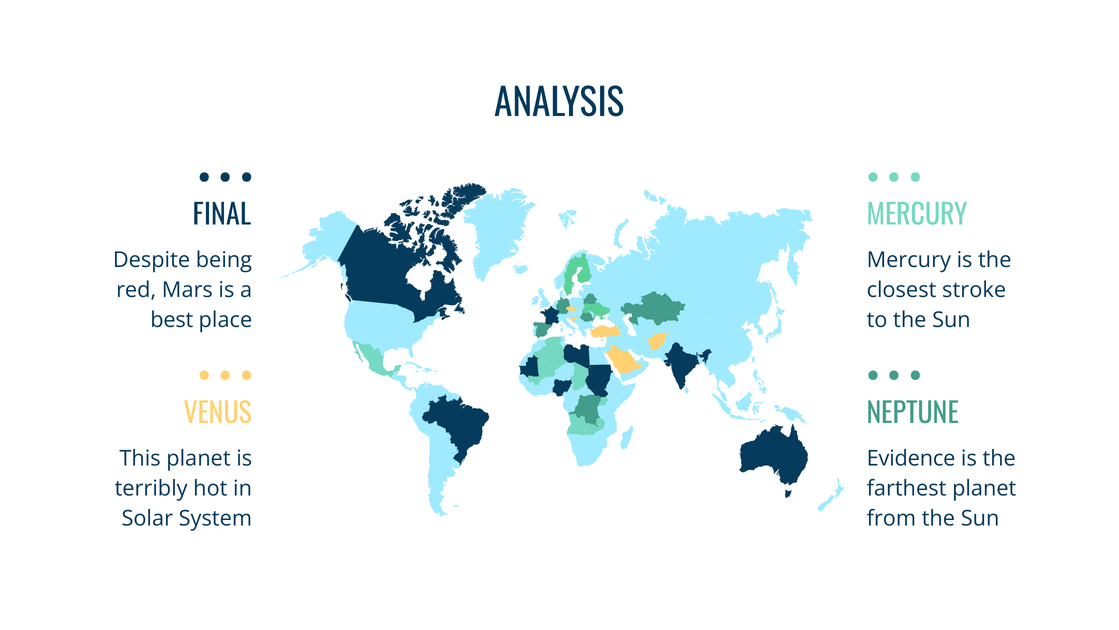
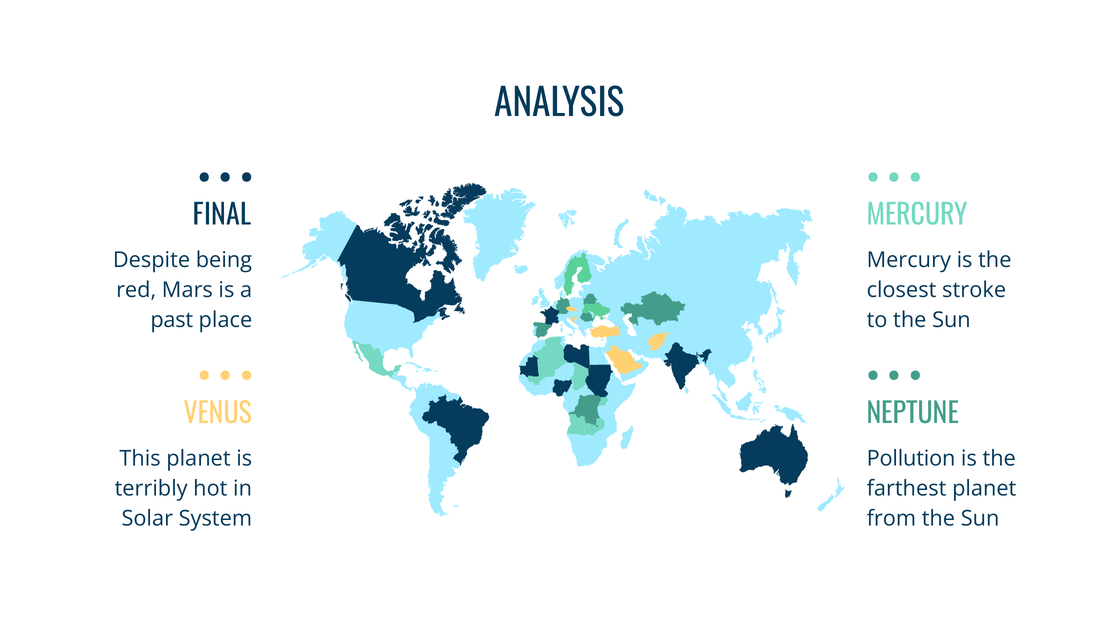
best: best -> past
Evidence: Evidence -> Pollution
